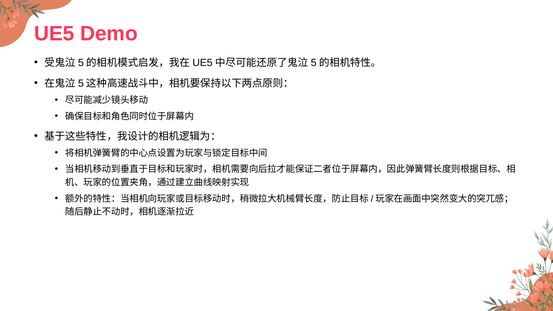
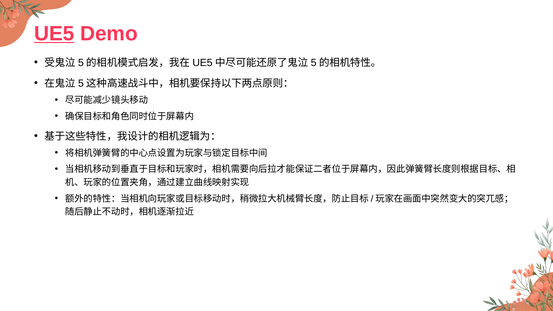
UE5 underline: none -> present
